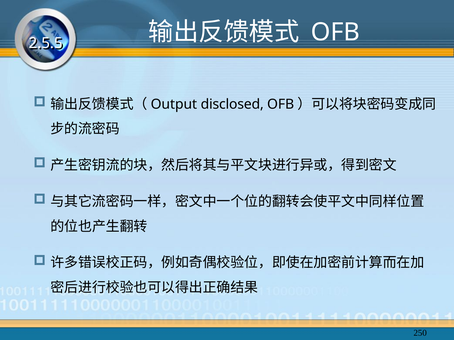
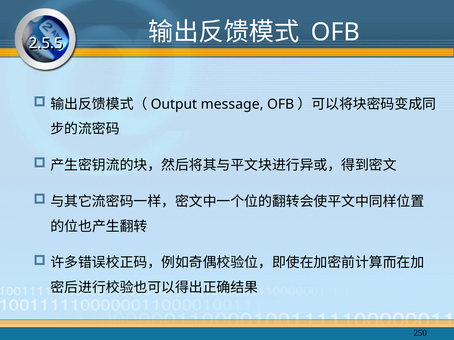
disclosed: disclosed -> message
